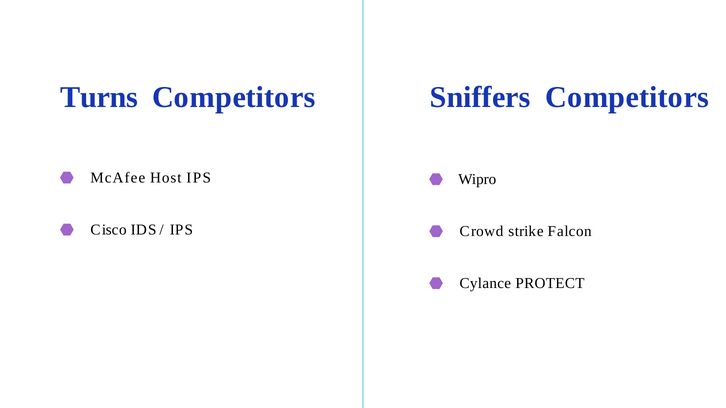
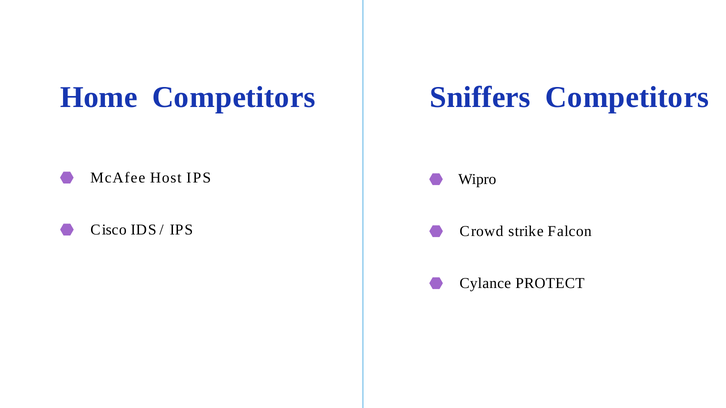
Turns: Turns -> Home
